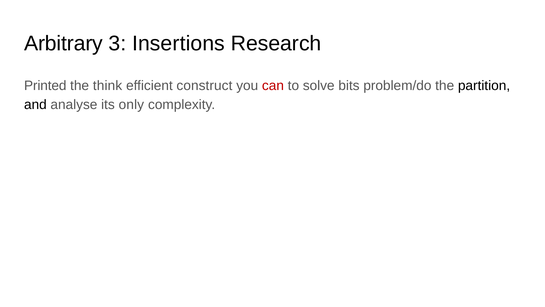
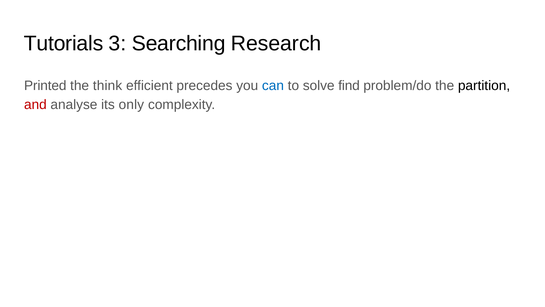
Arbitrary: Arbitrary -> Tutorials
Insertions: Insertions -> Searching
construct: construct -> precedes
can colour: red -> blue
bits: bits -> find
and colour: black -> red
